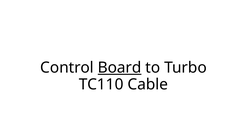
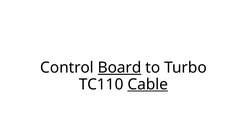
Cable underline: none -> present
